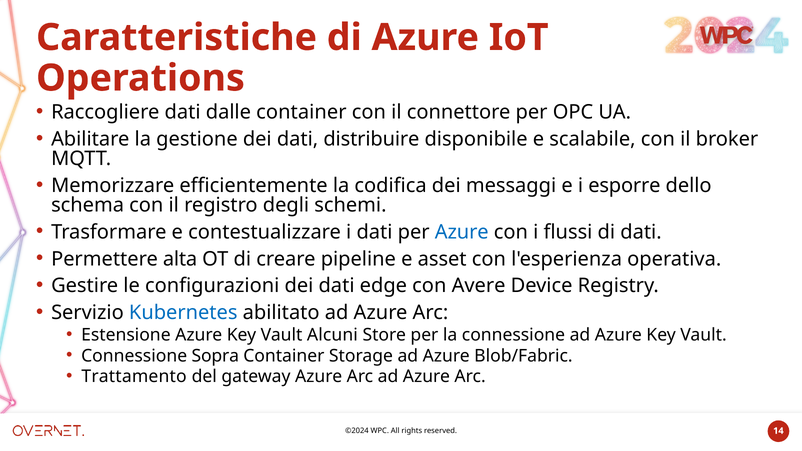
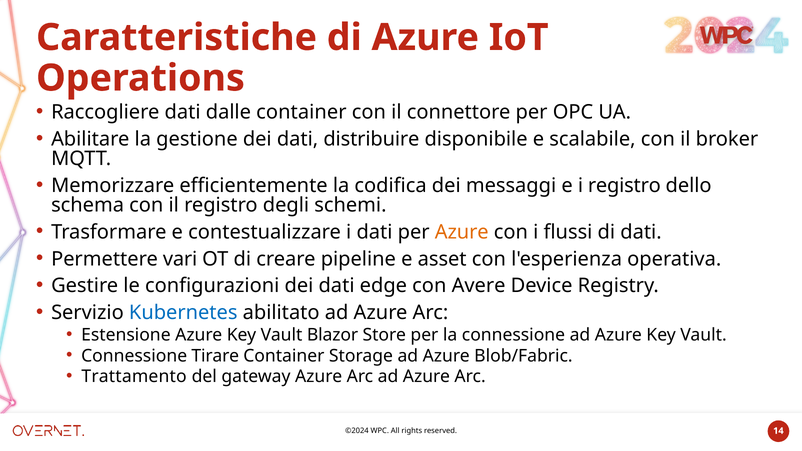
i esporre: esporre -> registro
Azure at (462, 232) colour: blue -> orange
alta: alta -> vari
Alcuni: Alcuni -> Blazor
Sopra: Sopra -> Tirare
